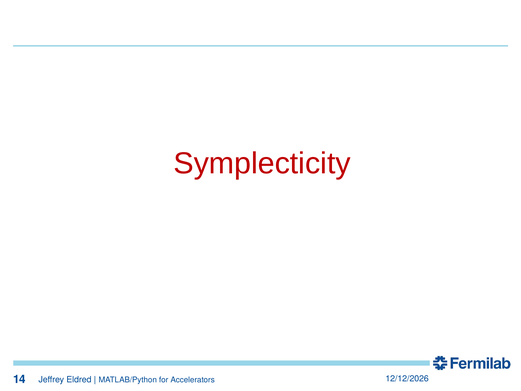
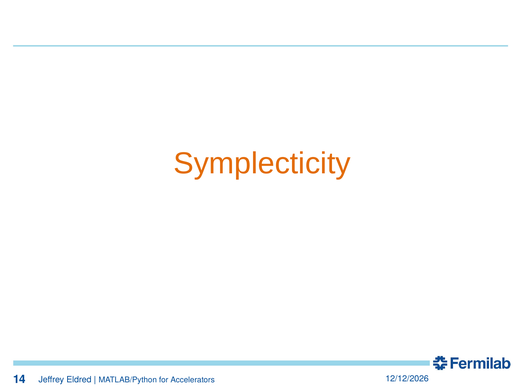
Symplecticity colour: red -> orange
